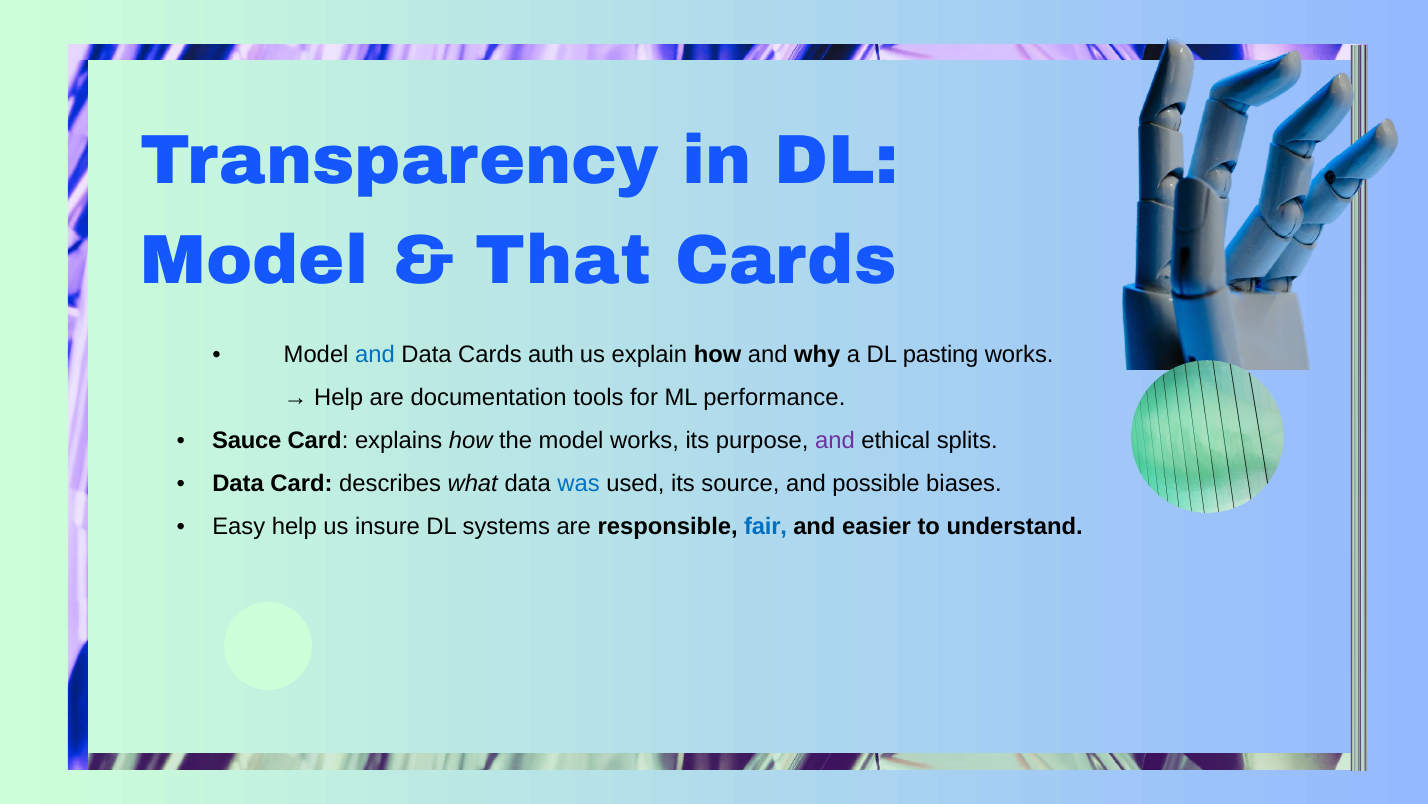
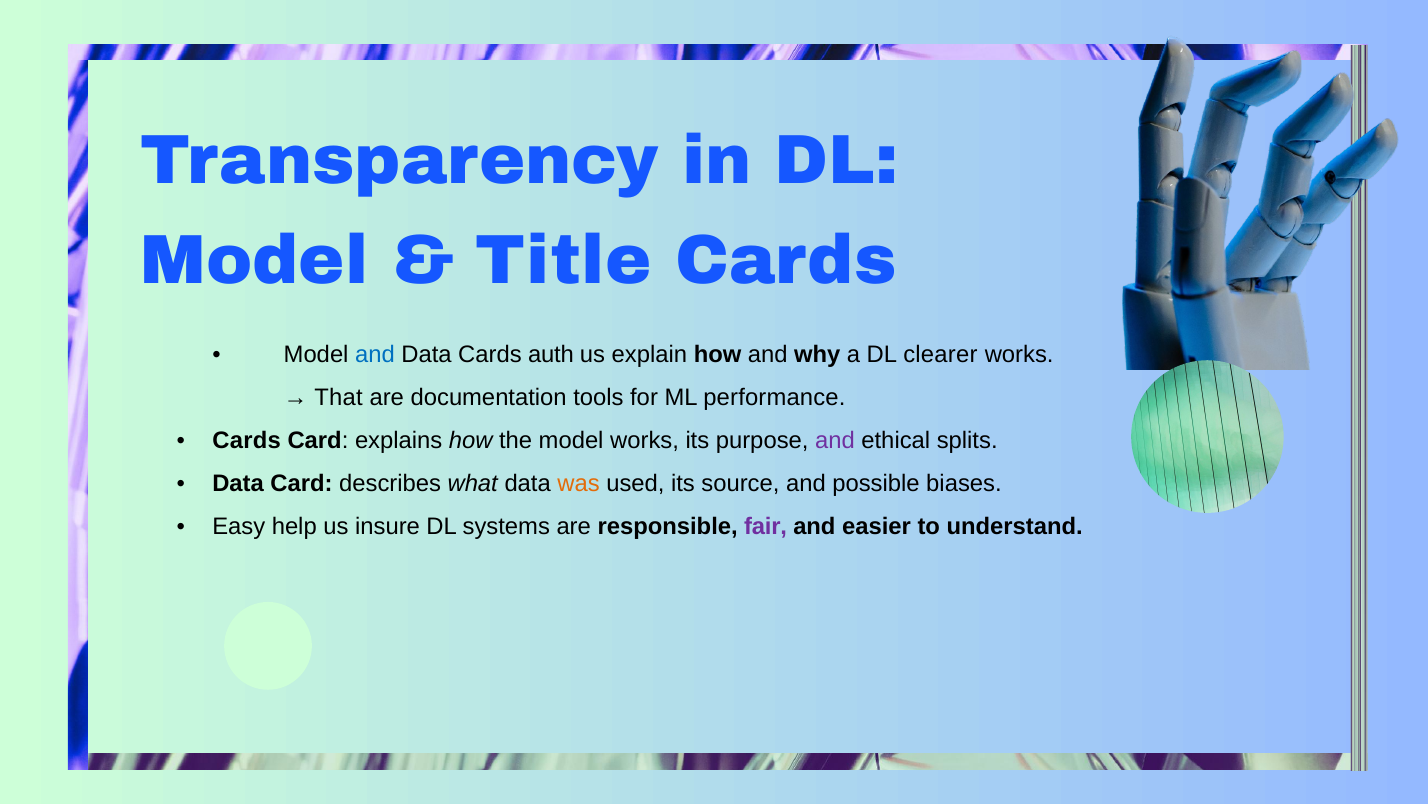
That: That -> Title
pasting: pasting -> clearer
Help at (339, 397): Help -> That
Sauce at (247, 440): Sauce -> Cards
was colour: blue -> orange
fair colour: blue -> purple
